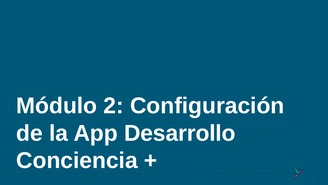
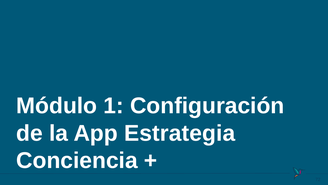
2: 2 -> 1
Desarrollo: Desarrollo -> Estrategia
